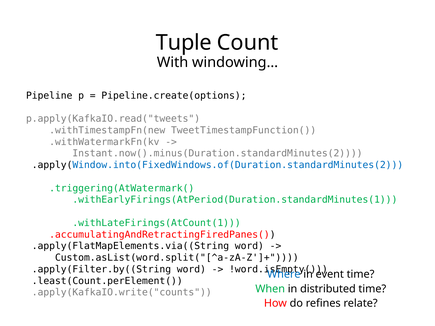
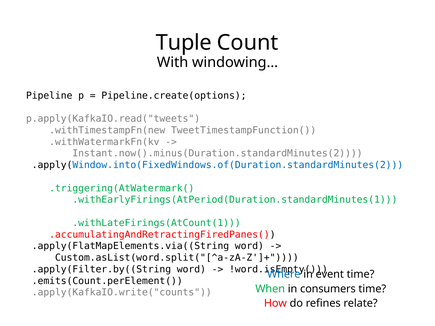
.least(Count.perElement(: .least(Count.perElement( -> .emits(Count.perElement(
distributed: distributed -> consumers
